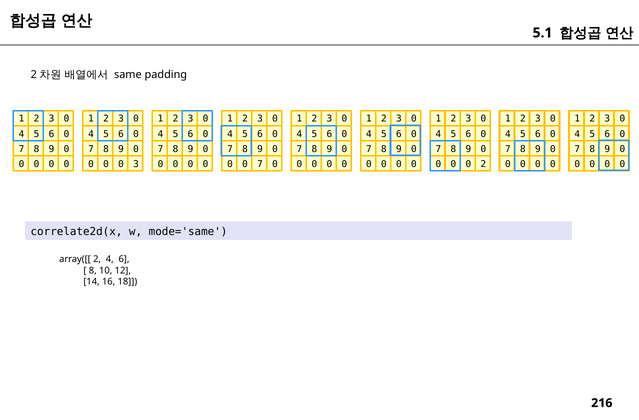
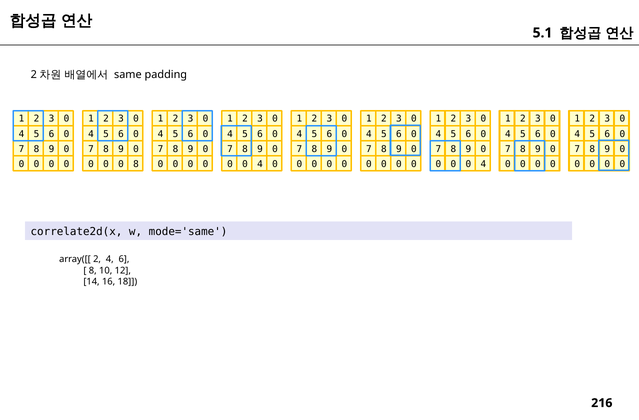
0 3: 3 -> 8
7 at (260, 164): 7 -> 4
2 at (483, 164): 2 -> 4
